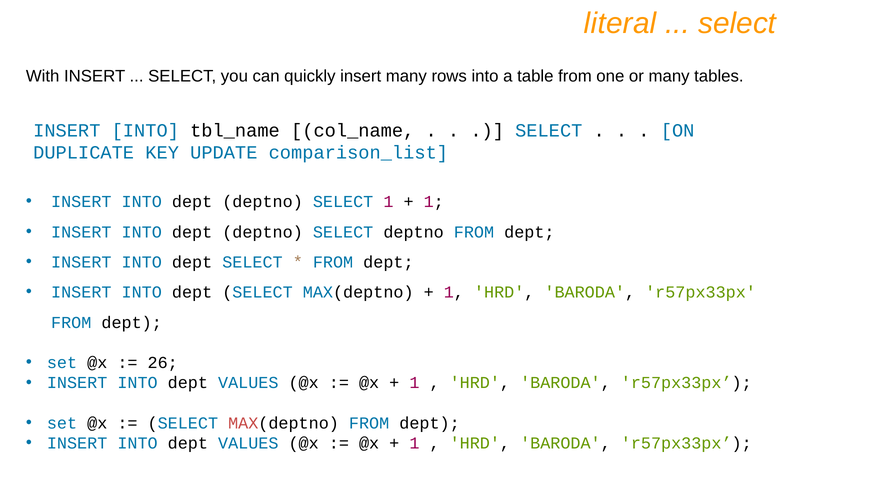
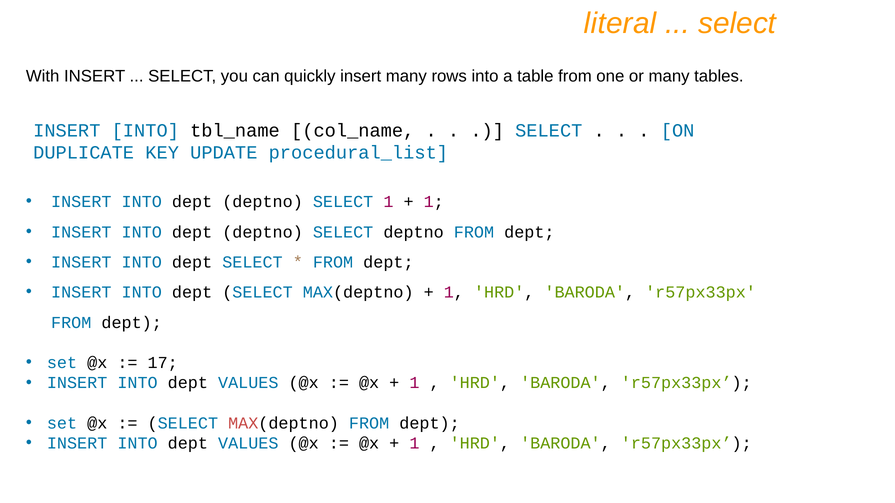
comparison_list: comparison_list -> procedural_list
26: 26 -> 17
